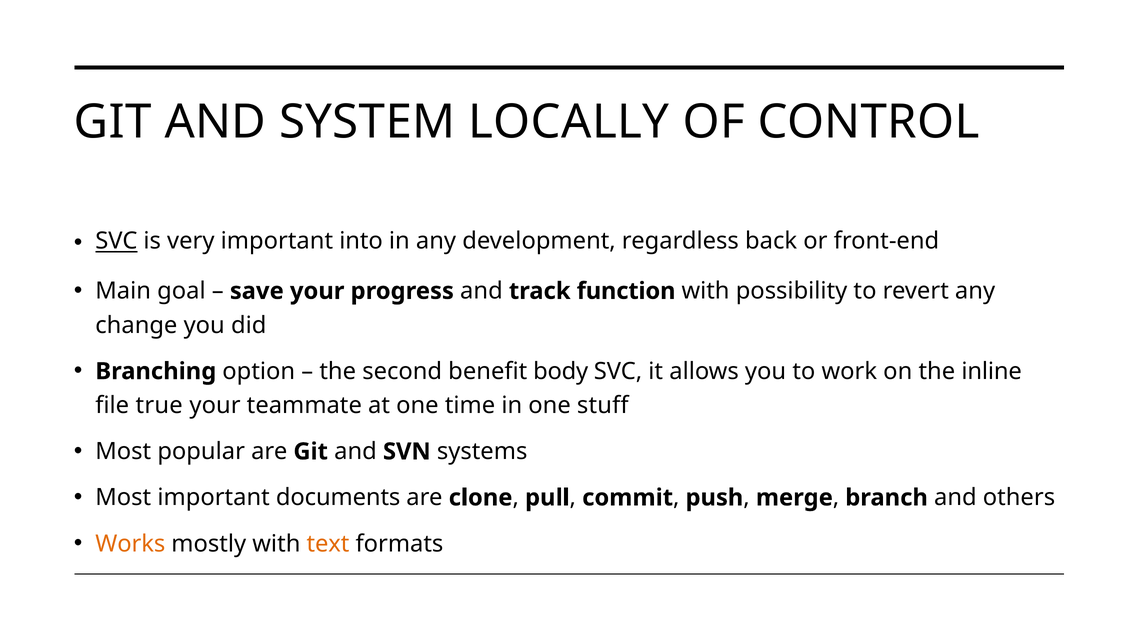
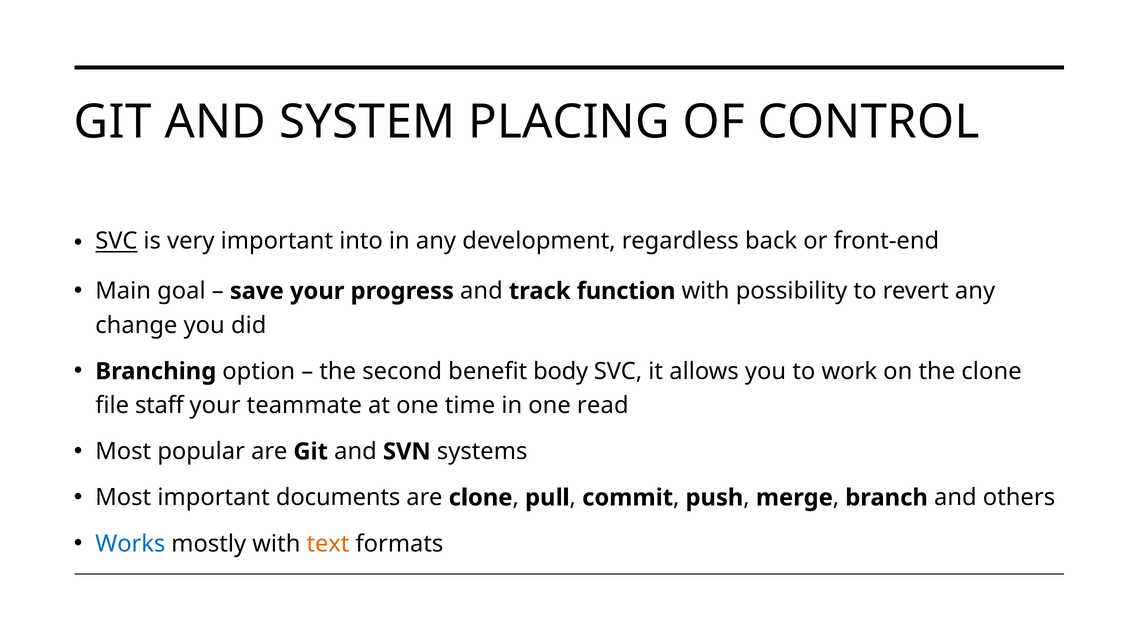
LOCALLY: LOCALLY -> PLACING
the inline: inline -> clone
true: true -> staff
stuff: stuff -> read
Works colour: orange -> blue
